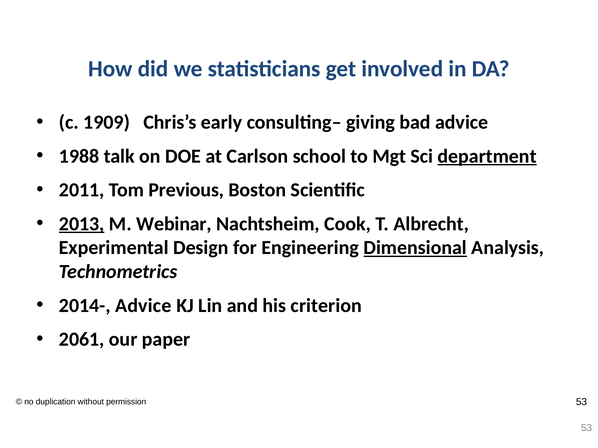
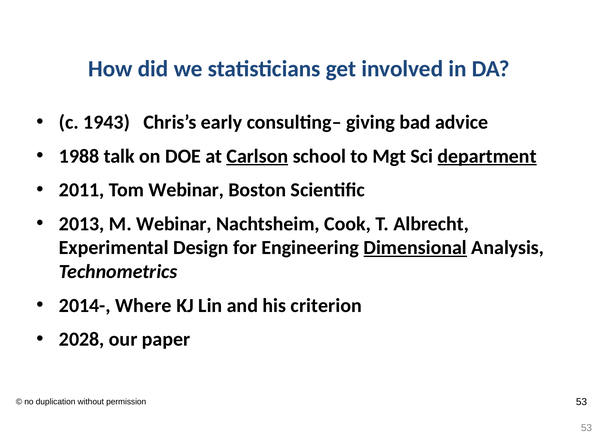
1909: 1909 -> 1943
Carlson underline: none -> present
Tom Previous: Previous -> Webinar
2013 underline: present -> none
2014- Advice: Advice -> Where
2061: 2061 -> 2028
